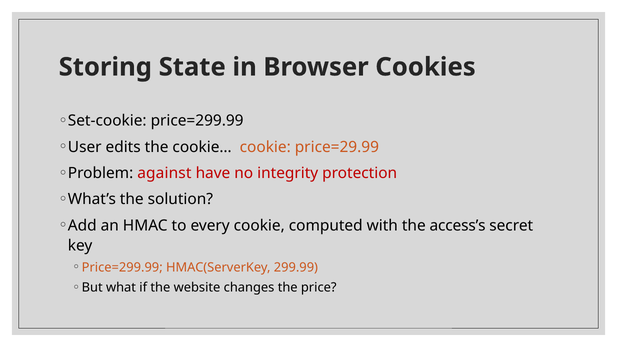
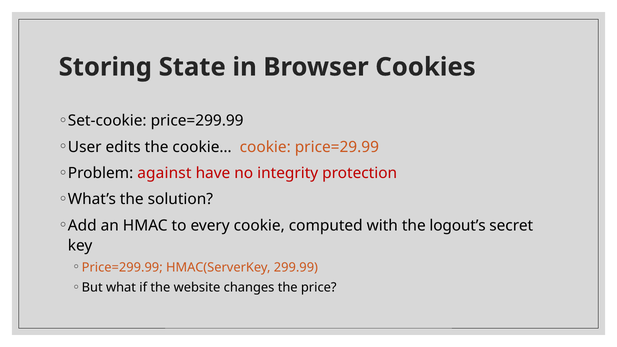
access’s: access’s -> logout’s
